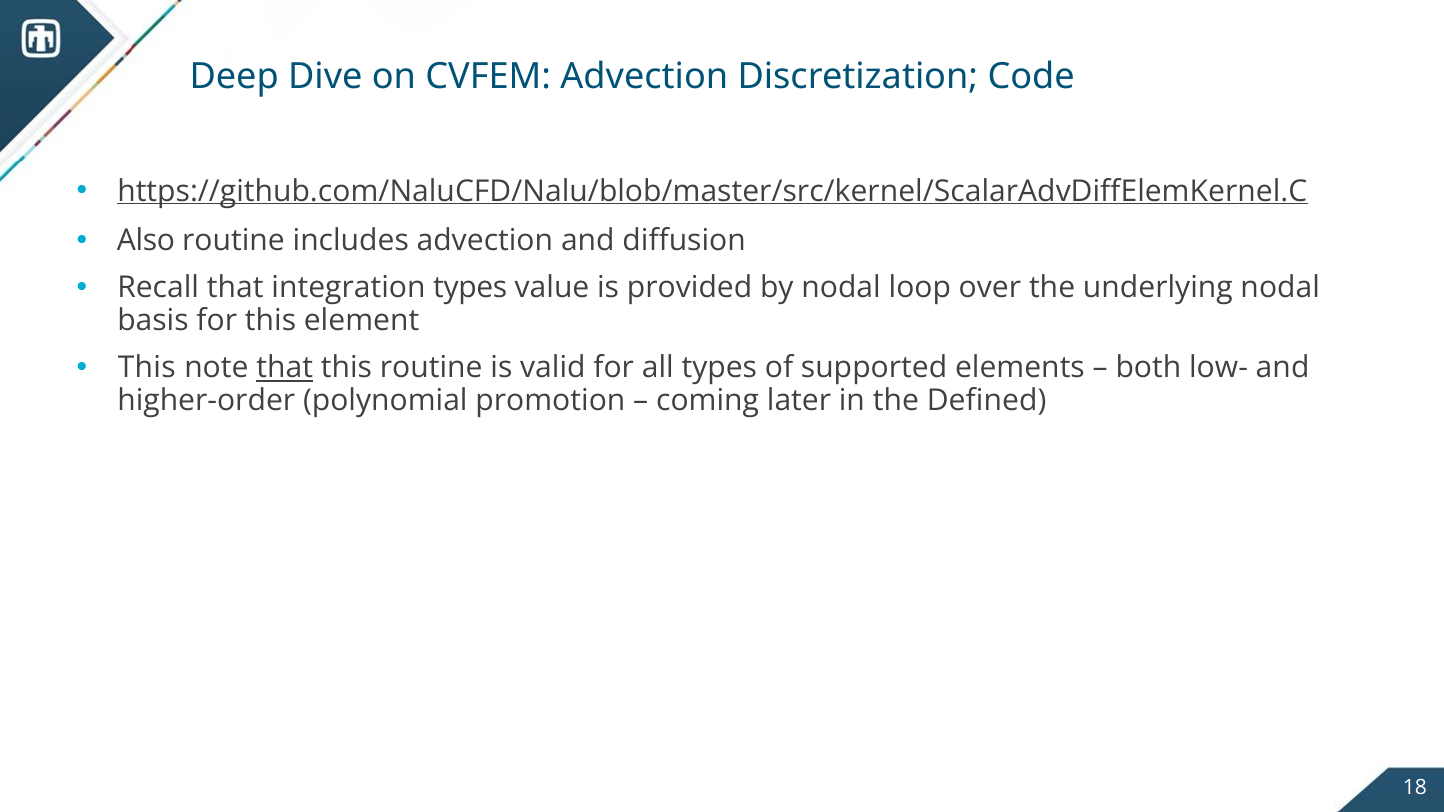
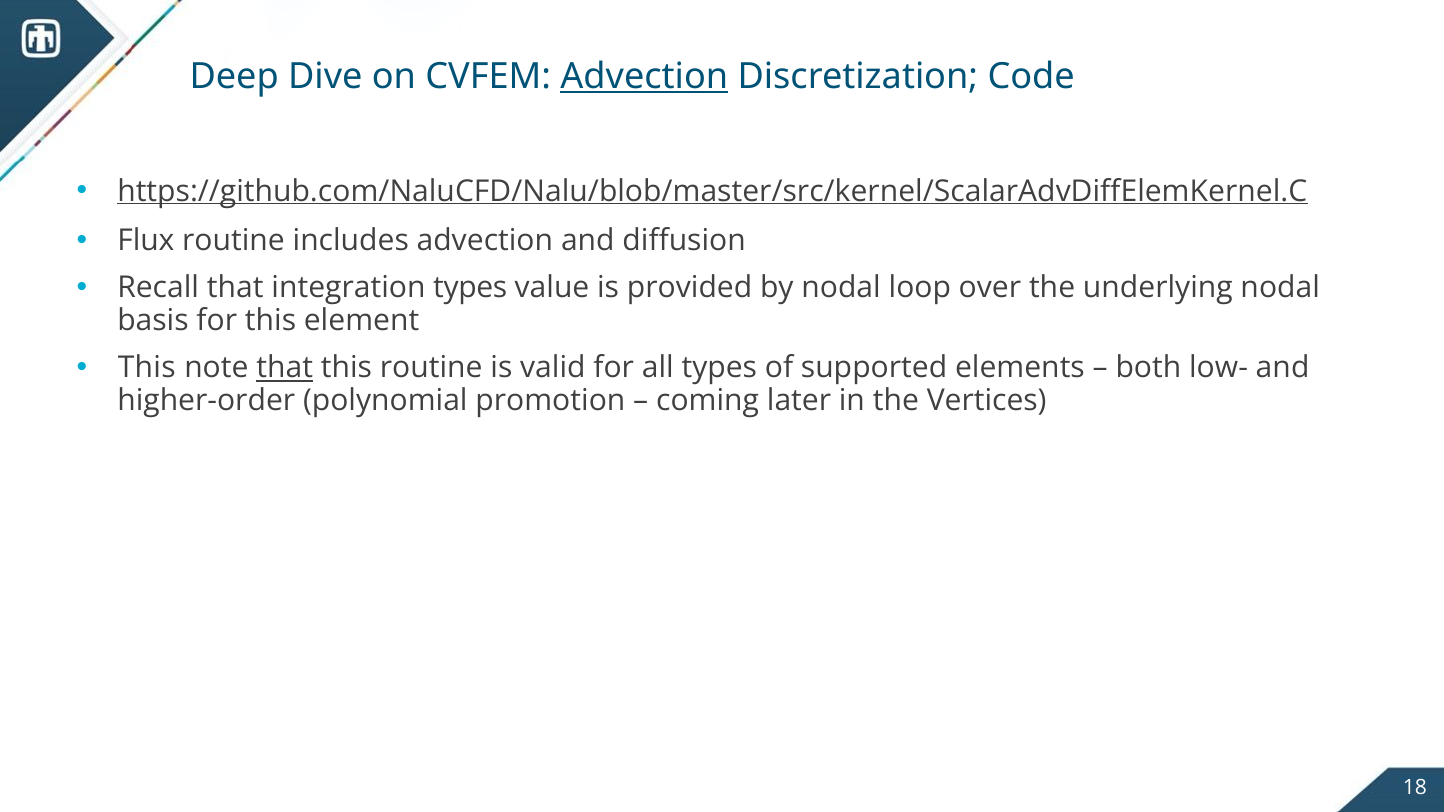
Advection at (644, 77) underline: none -> present
Also: Also -> Flux
Defined: Defined -> Vertices
